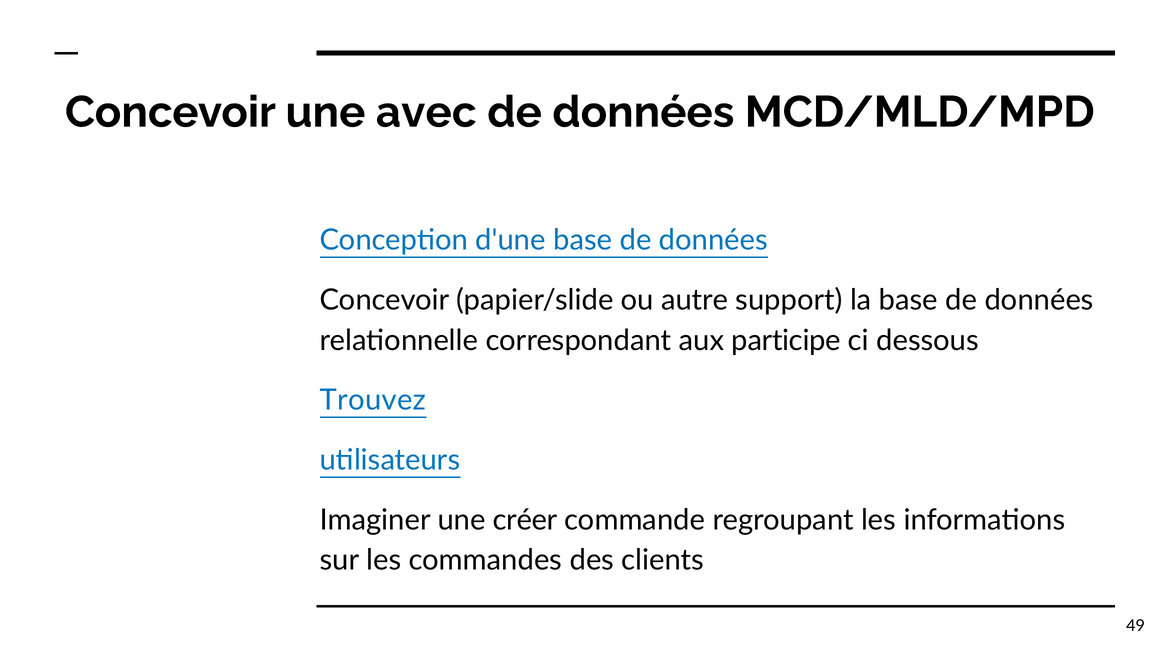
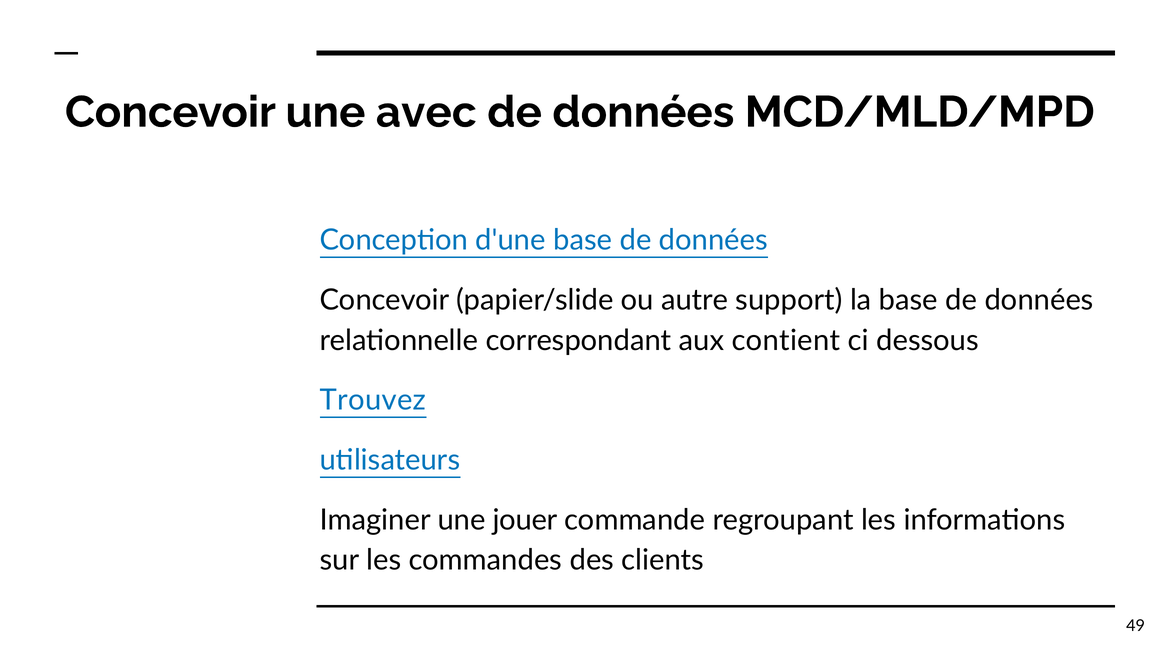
participe: participe -> contient
créer: créer -> jouer
